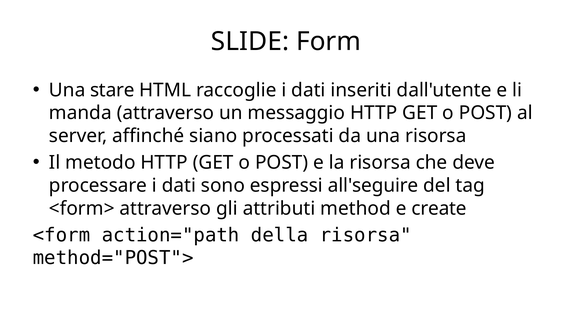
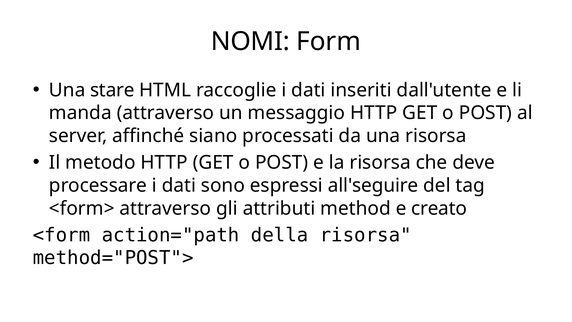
SLIDE: SLIDE -> NOMI
create: create -> creato
